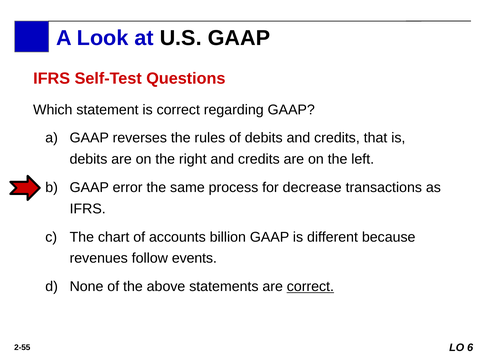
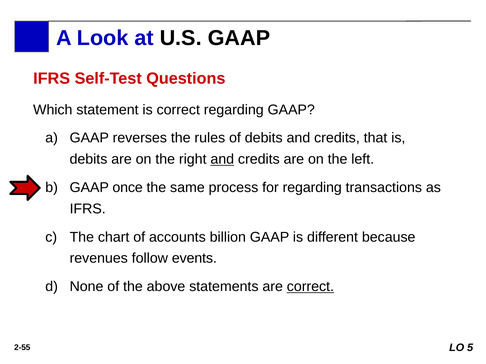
and at (222, 159) underline: none -> present
error: error -> once
for decrease: decrease -> regarding
6: 6 -> 5
